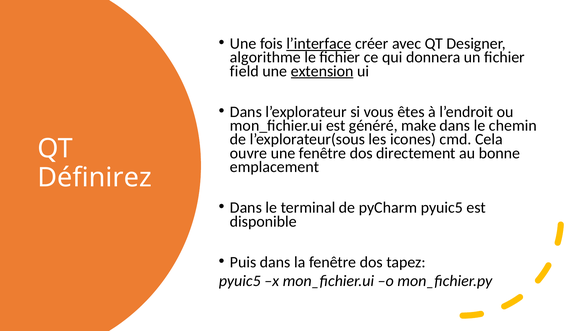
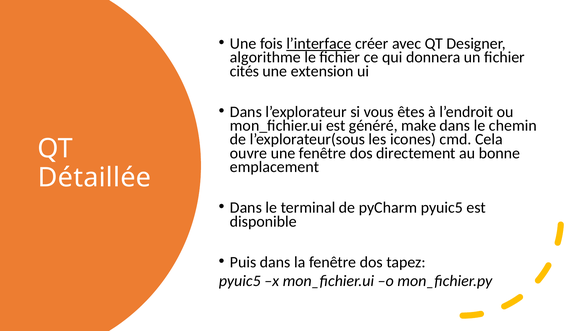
field: field -> cités
extension underline: present -> none
Définirez: Définirez -> Détaillée
